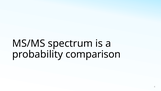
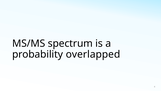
comparison: comparison -> overlapped
